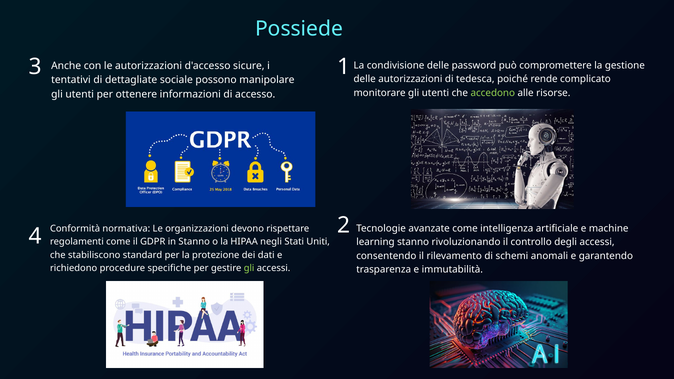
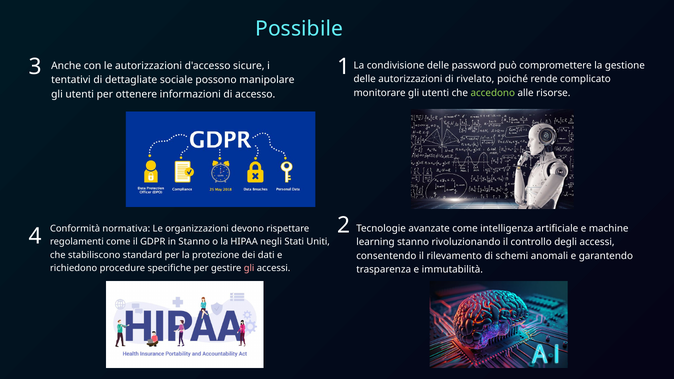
Possiede: Possiede -> Possibile
tedesca: tedesca -> rivelato
gli at (249, 268) colour: light green -> pink
